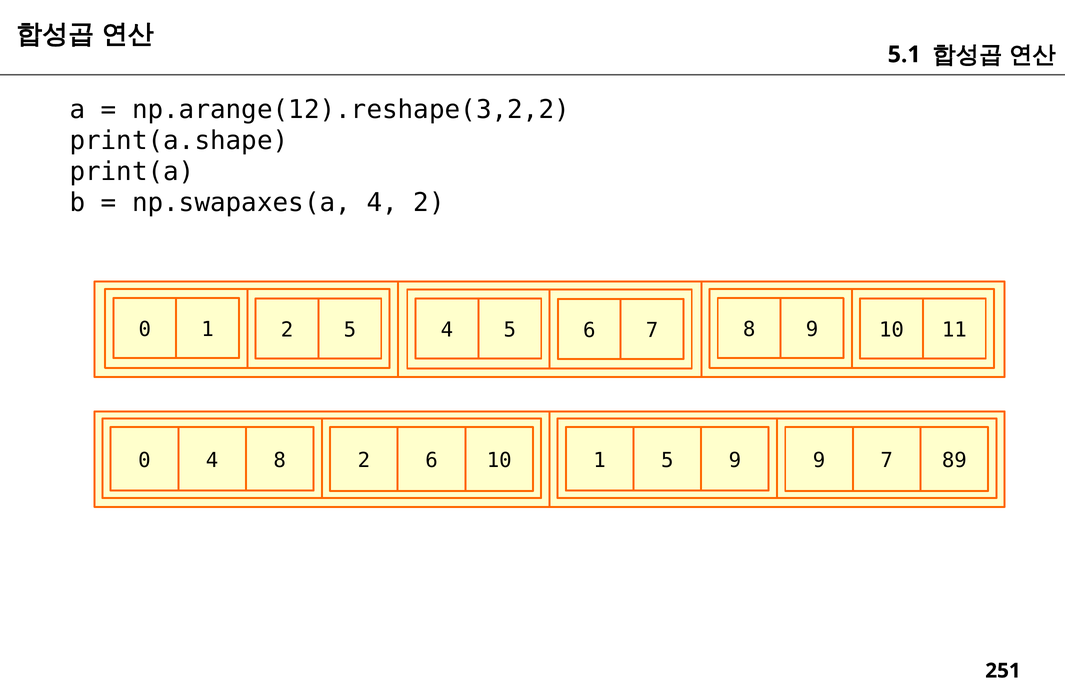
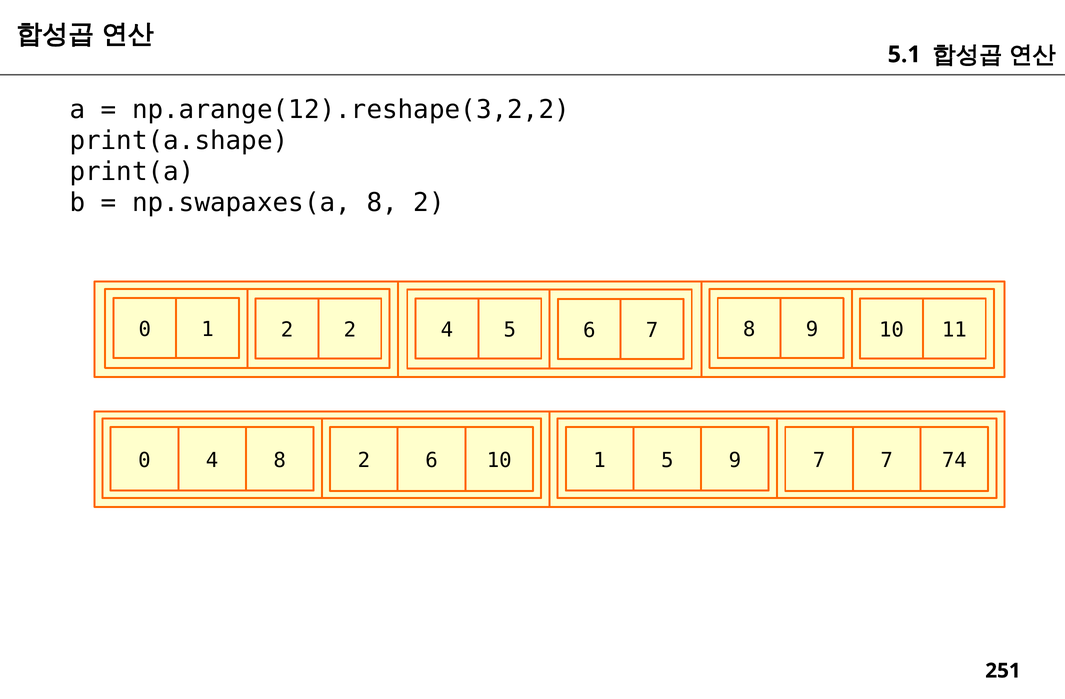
np.swapaxes(a 4: 4 -> 8
2 5: 5 -> 2
9 9: 9 -> 7
89: 89 -> 74
